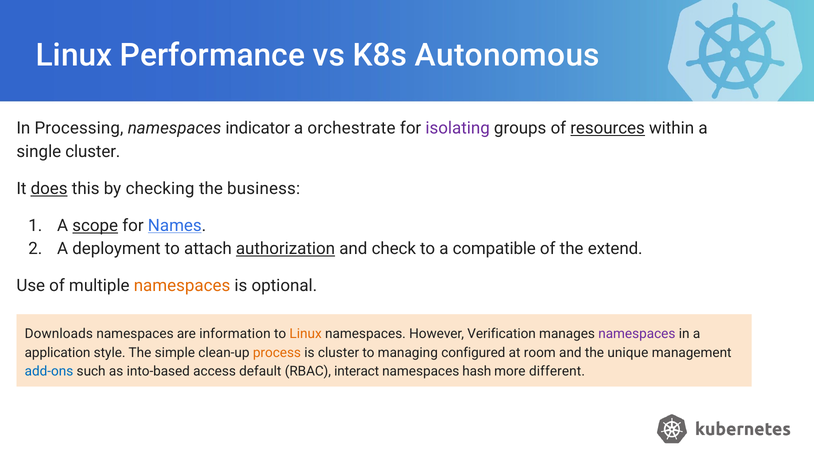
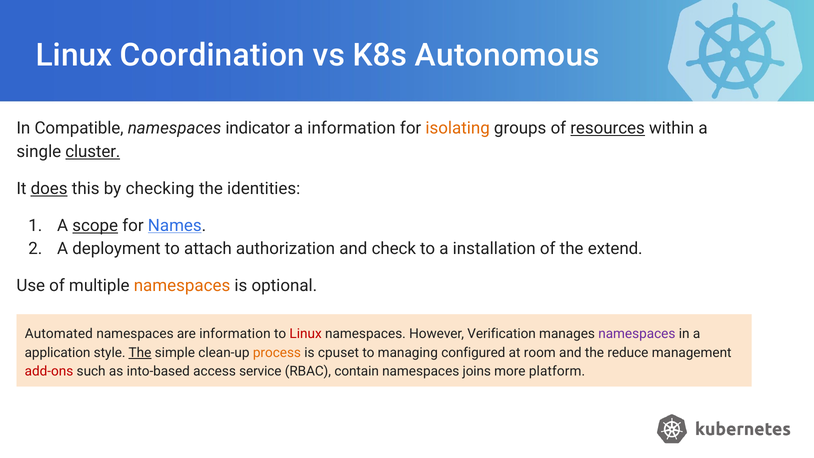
Performance: Performance -> Coordination
Processing: Processing -> Compatible
a orchestrate: orchestrate -> information
isolating colour: purple -> orange
cluster at (93, 152) underline: none -> present
business: business -> identities
authorization underline: present -> none
compatible: compatible -> installation
Downloads: Downloads -> Automated
Linux at (306, 334) colour: orange -> red
The at (140, 353) underline: none -> present
is cluster: cluster -> cpuset
unique: unique -> reduce
add-ons colour: blue -> red
default: default -> service
interact: interact -> contain
hash: hash -> joins
different: different -> platform
